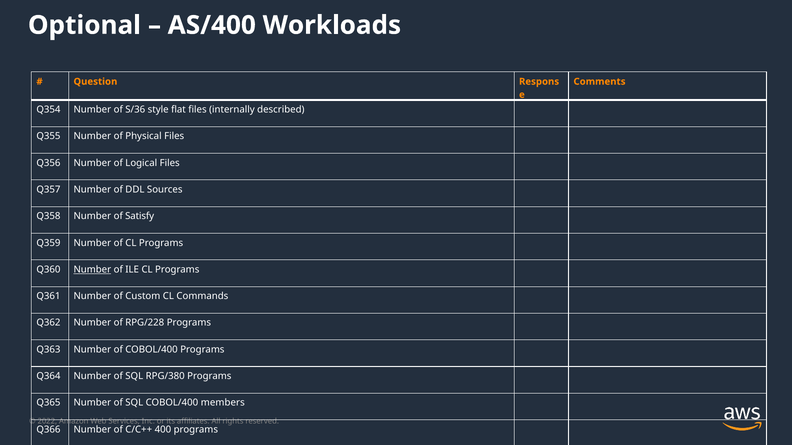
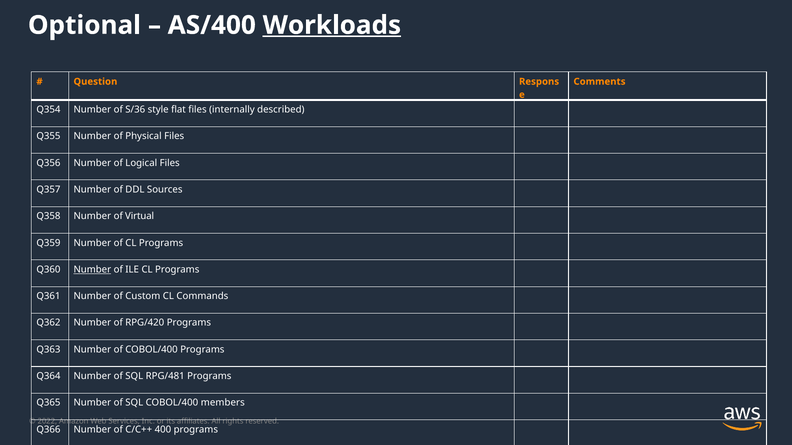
Workloads underline: none -> present
Satisfy: Satisfy -> Virtual
RPG/228: RPG/228 -> RPG/420
RPG/380: RPG/380 -> RPG/481
